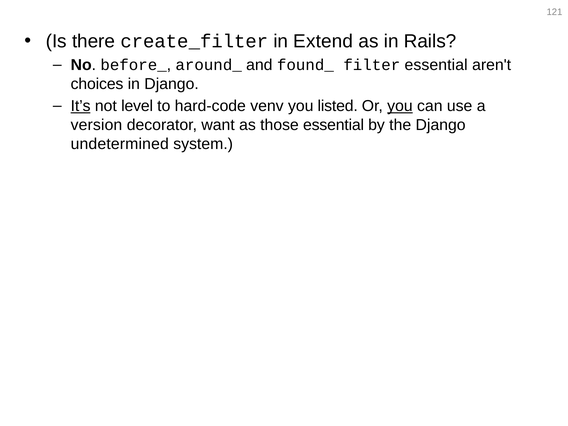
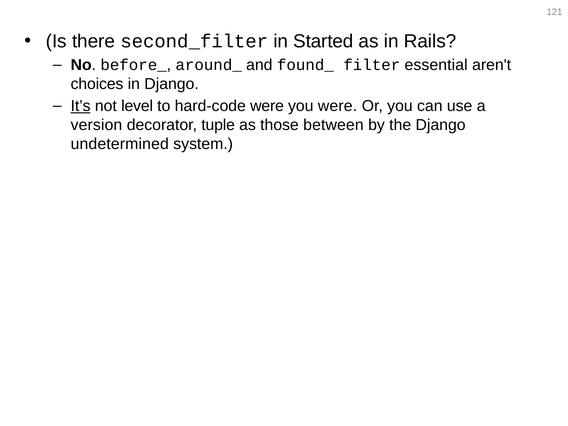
create_filter: create_filter -> second_filter
Extend: Extend -> Started
hard-code venv: venv -> were
you listed: listed -> were
you at (400, 106) underline: present -> none
want: want -> tuple
those essential: essential -> between
